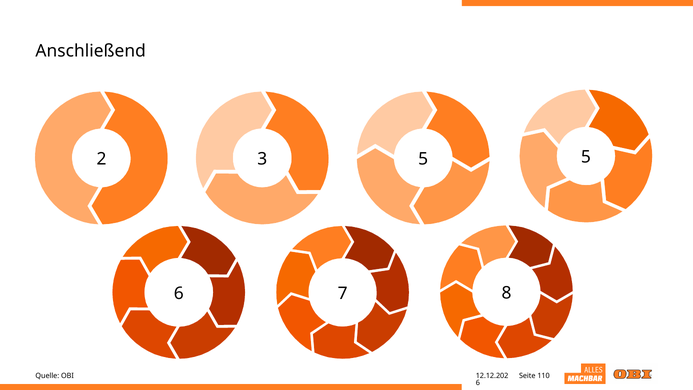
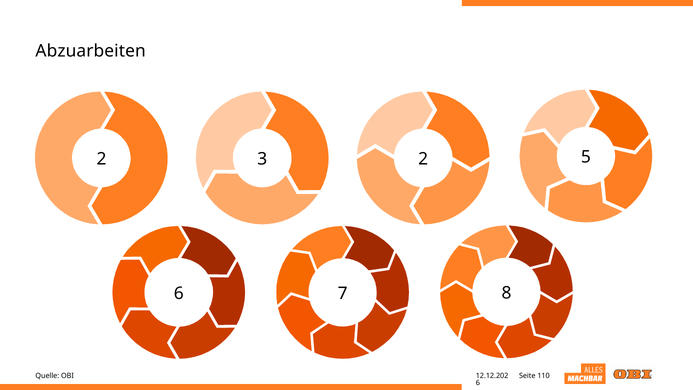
Anschließend: Anschließend -> Abzuarbeiten
3 5: 5 -> 2
